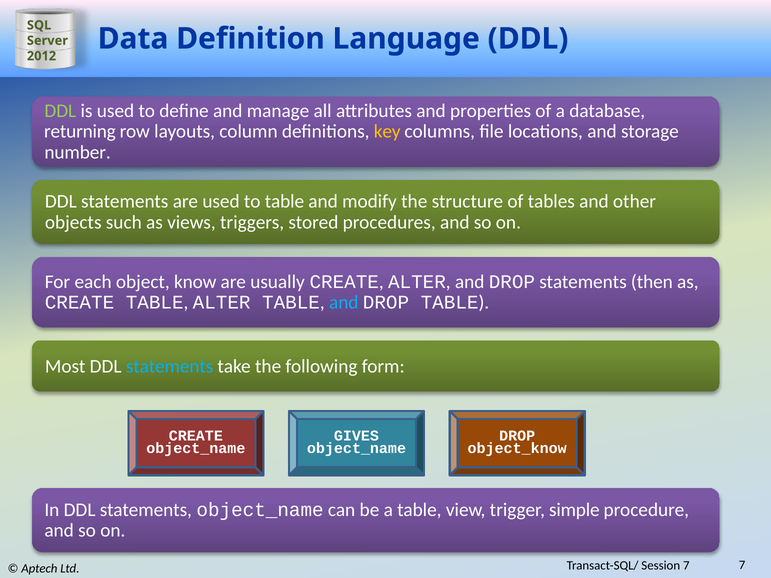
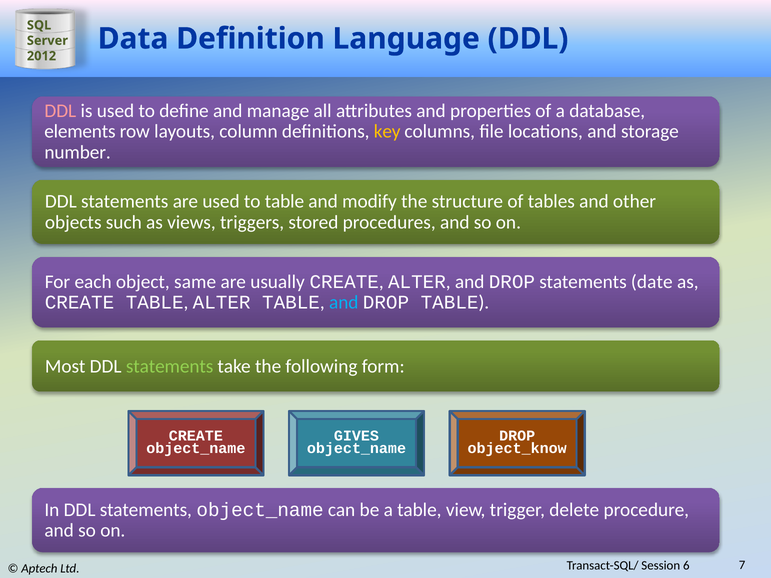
DDL at (60, 111) colour: light green -> pink
returning: returning -> elements
know: know -> same
then: then -> date
statements at (170, 366) colour: light blue -> light green
simple: simple -> delete
Session 7: 7 -> 6
